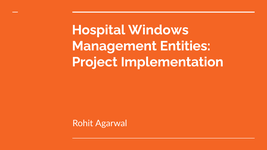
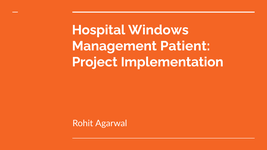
Entities: Entities -> Patient
